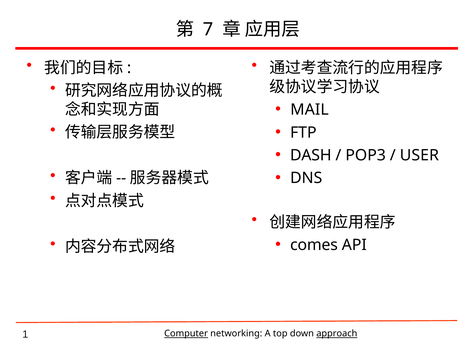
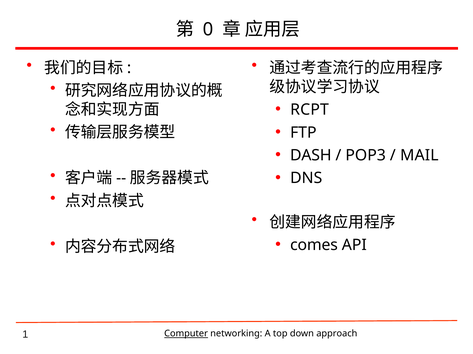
7: 7 -> 0
MAIL: MAIL -> RCPT
USER: USER -> MAIL
approach underline: present -> none
